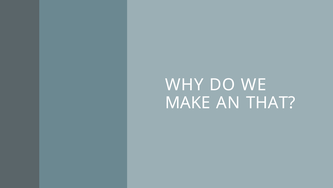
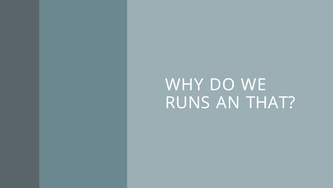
MAKE: MAKE -> RUNS
